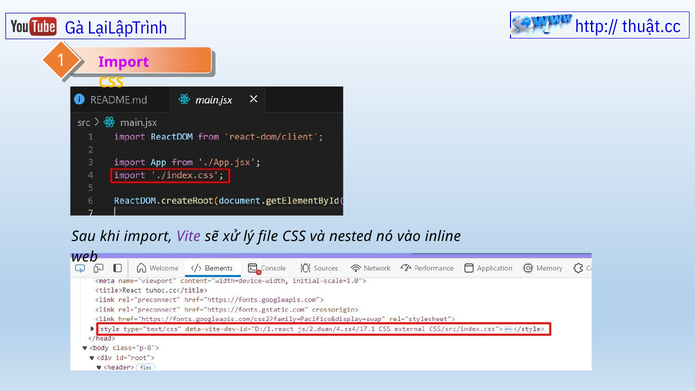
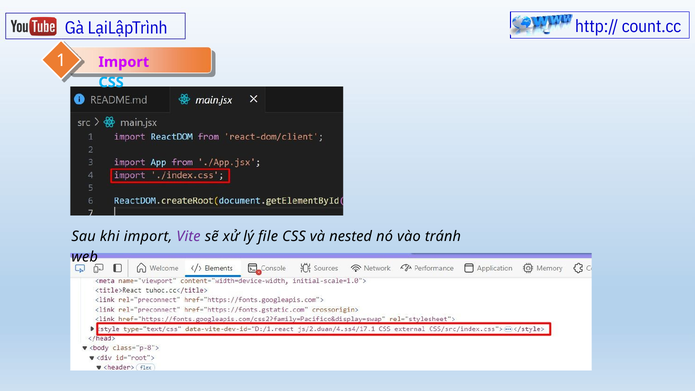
thuật.cc: thuật.cc -> count.cc
CSS at (111, 82) colour: yellow -> light blue
inline: inline -> tránh
